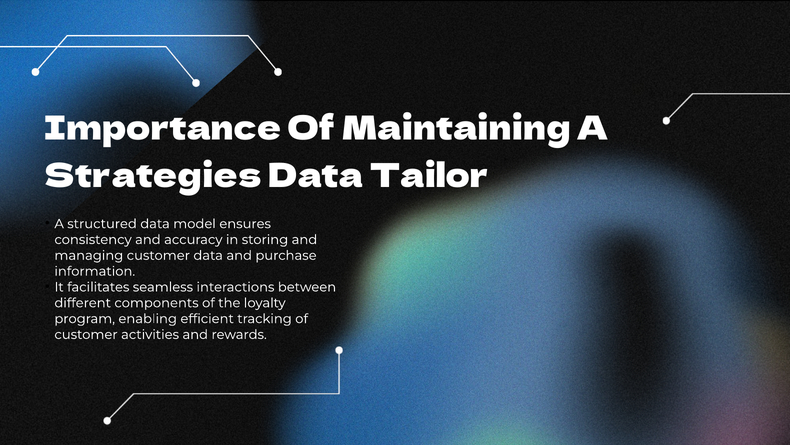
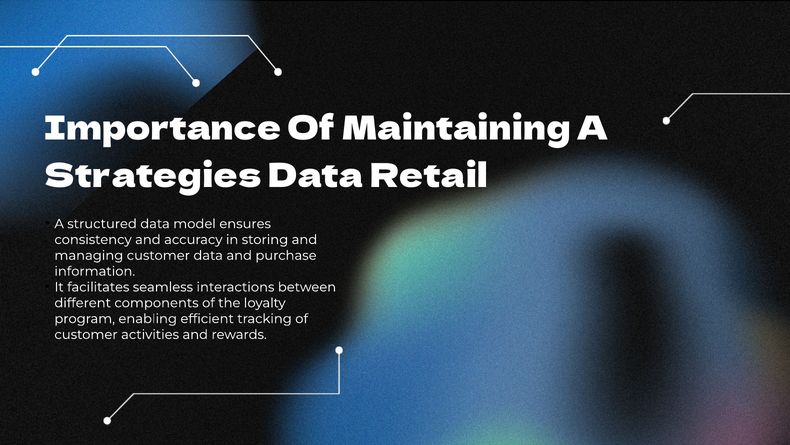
Tailor: Tailor -> Retail
